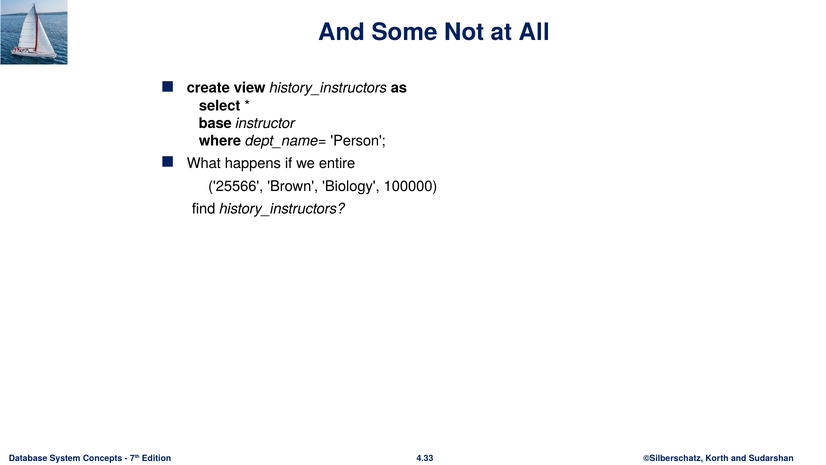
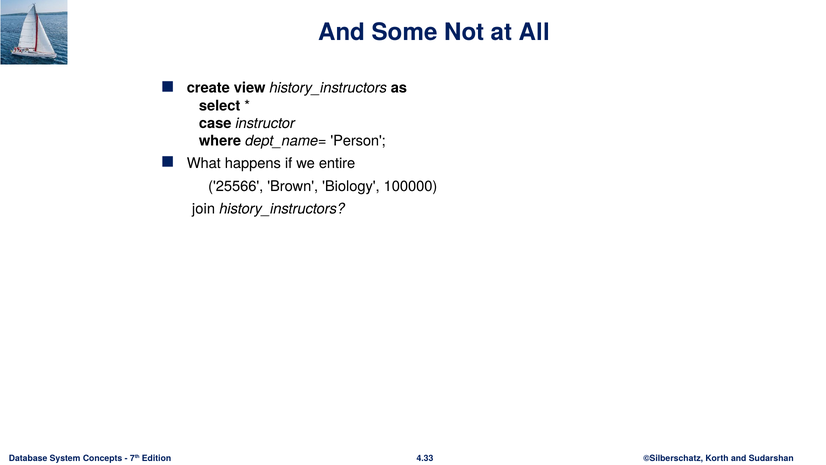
base: base -> case
find: find -> join
